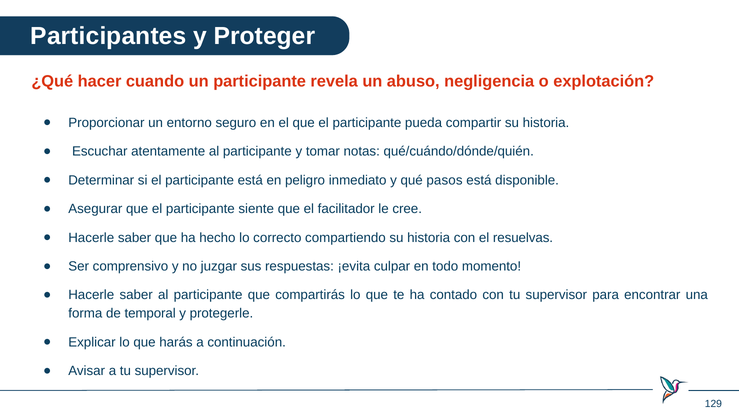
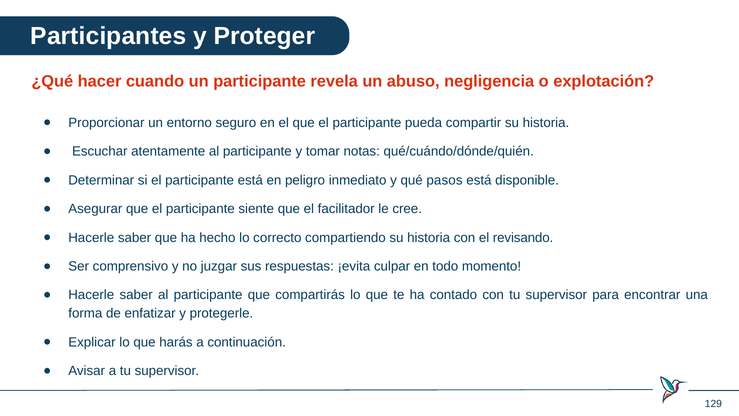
resuelvas: resuelvas -> revisando
temporal: temporal -> enfatizar
